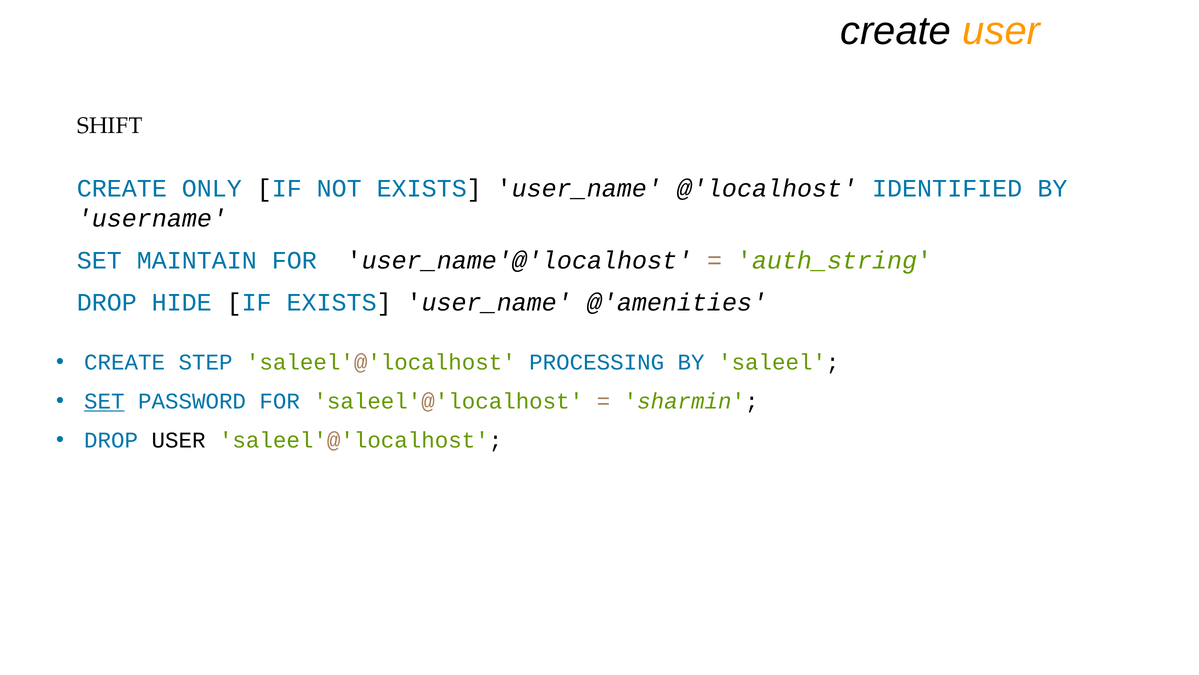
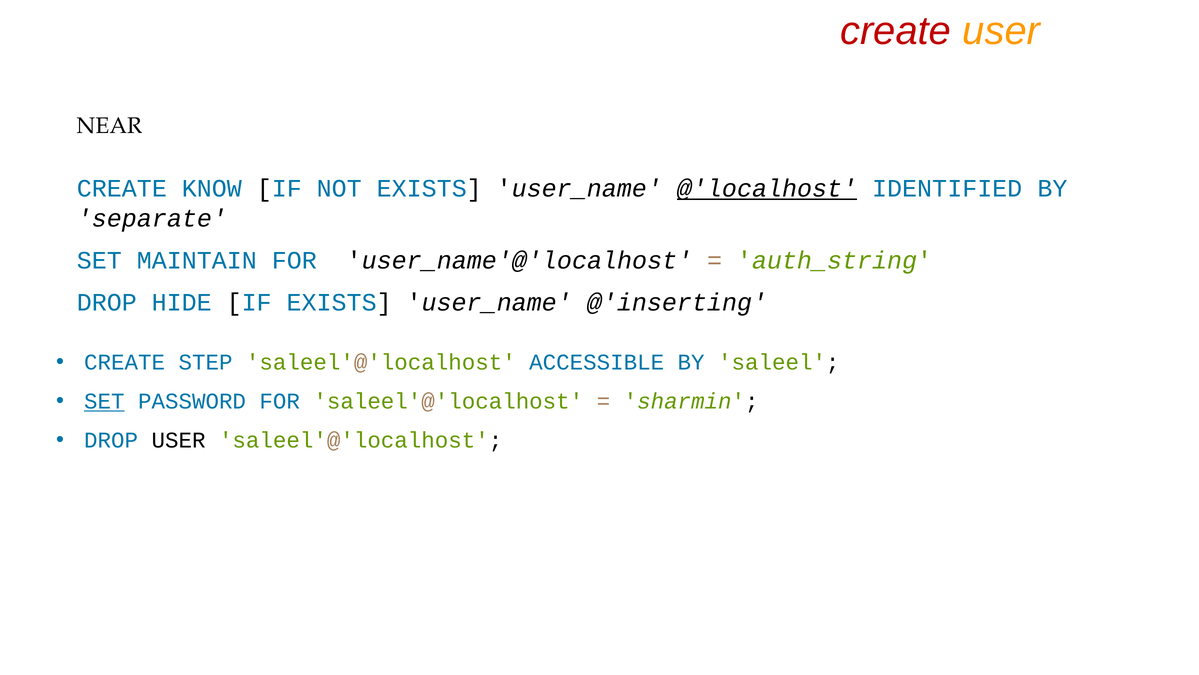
create at (896, 31) colour: black -> red
SHIFT: SHIFT -> NEAR
ONLY: ONLY -> KNOW
@'localhost underline: none -> present
username: username -> separate
@'amenities: @'amenities -> @'inserting
PROCESSING: PROCESSING -> ACCESSIBLE
